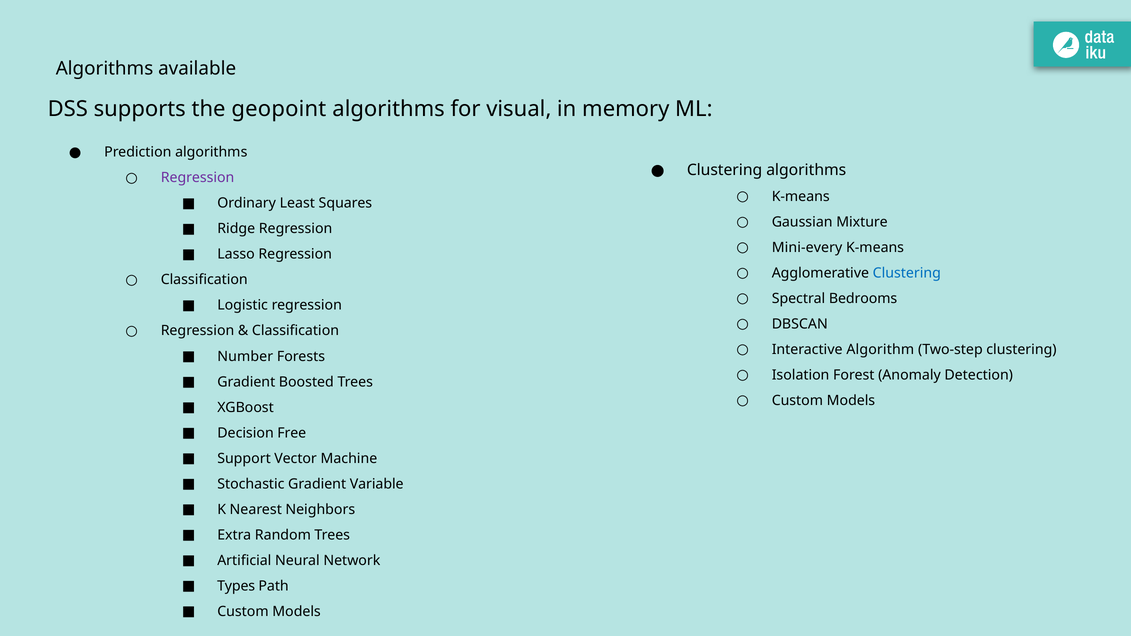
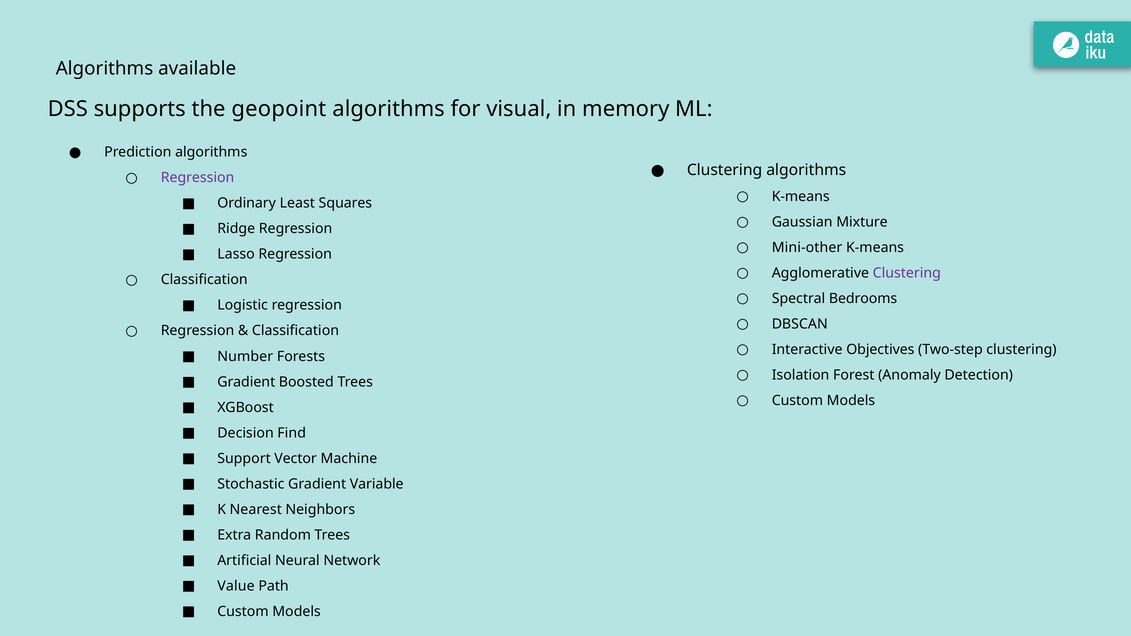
Mini-every: Mini-every -> Mini-other
Clustering at (907, 273) colour: blue -> purple
Algorithm: Algorithm -> Objectives
Free: Free -> Find
Types: Types -> Value
